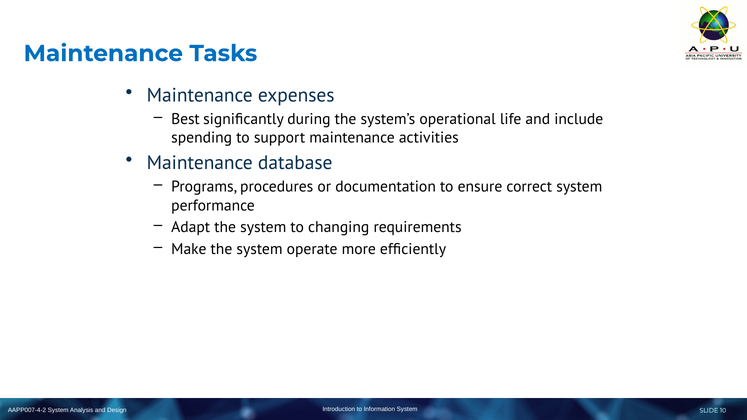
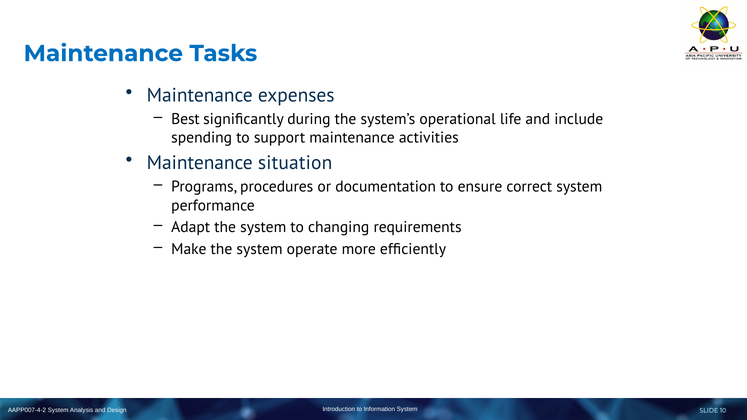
database: database -> situation
